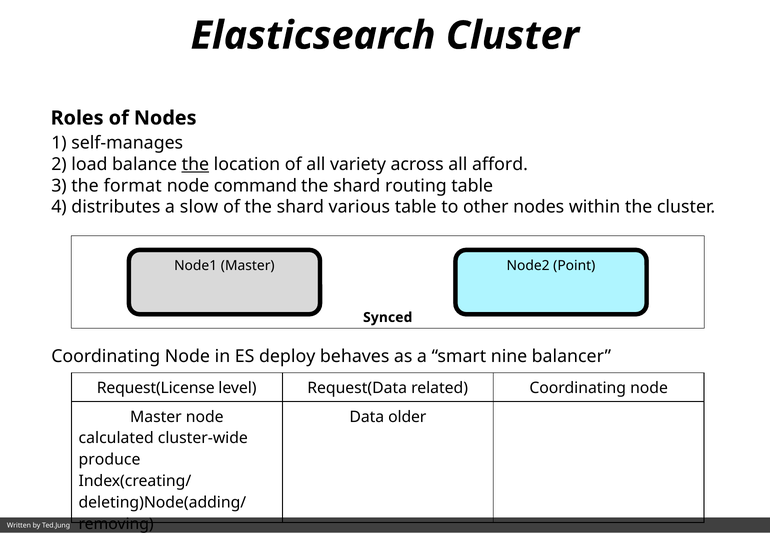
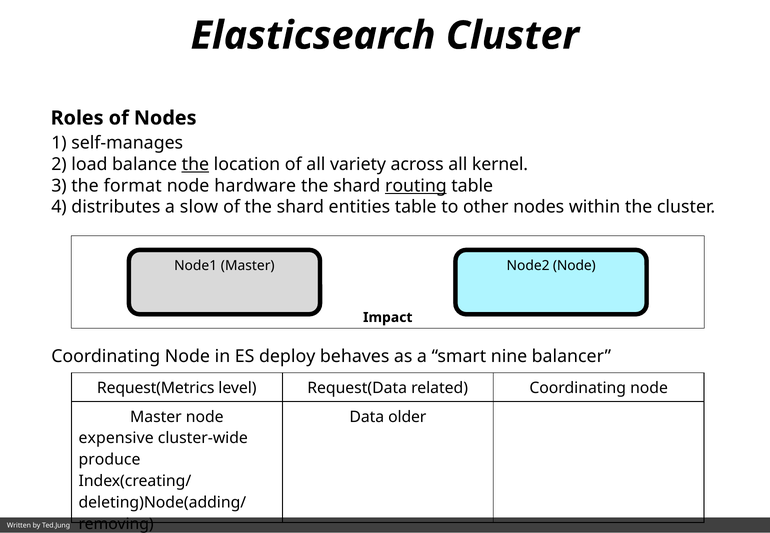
afford: afford -> kernel
command: command -> hardware
routing underline: none -> present
various: various -> entities
Node2 Point: Point -> Node
Synced: Synced -> Impact
Request(License: Request(License -> Request(Metrics
calculated: calculated -> expensive
